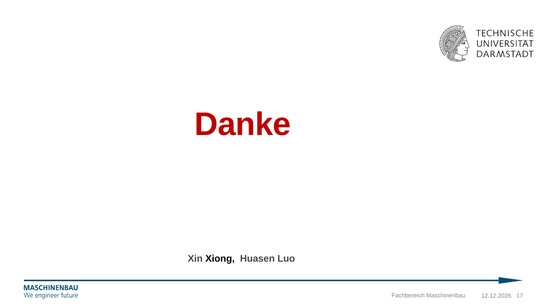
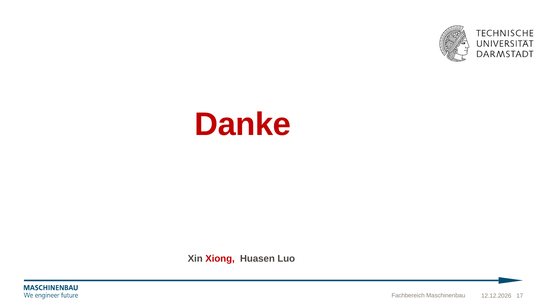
Xiong colour: black -> red
